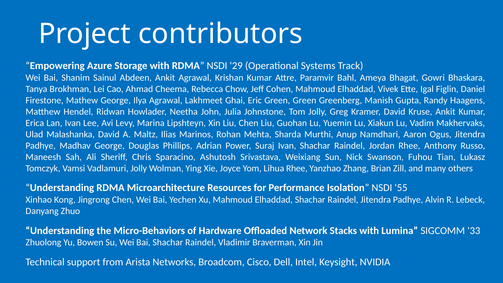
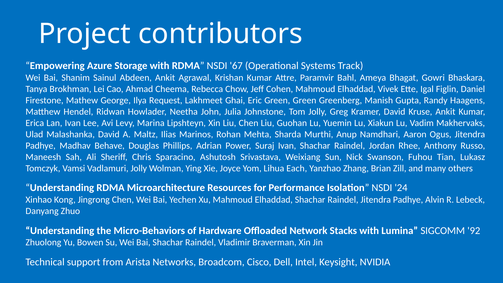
29: 29 -> 67
Ilya Agrawal: Agrawal -> Request
Madhav George: George -> Behave
Lihua Rhee: Rhee -> Each
NSDI 55: 55 -> 24
33: 33 -> 92
